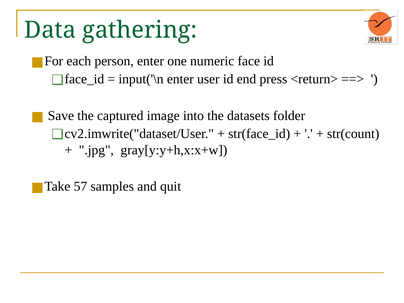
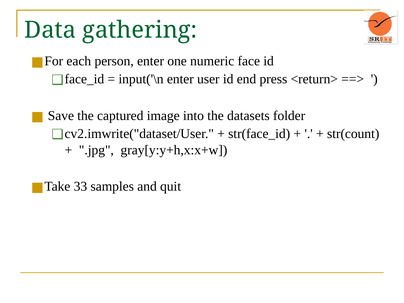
57: 57 -> 33
